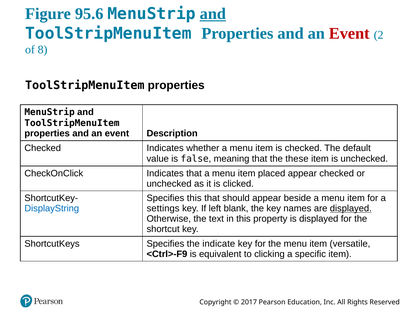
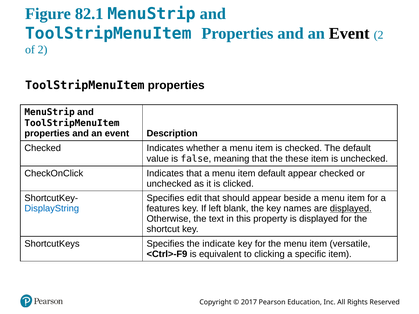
95.6: 95.6 -> 82.1
and at (213, 14) underline: present -> none
Event at (349, 33) colour: red -> black
of 8: 8 -> 2
item placed: placed -> default
Specifies this: this -> edit
settings: settings -> features
